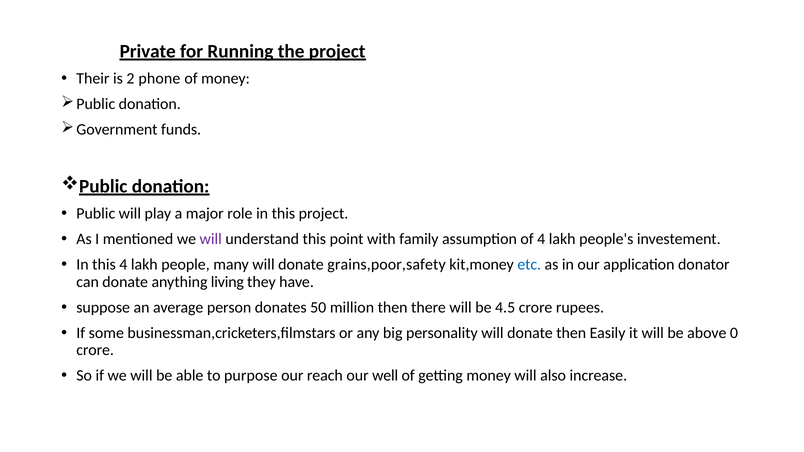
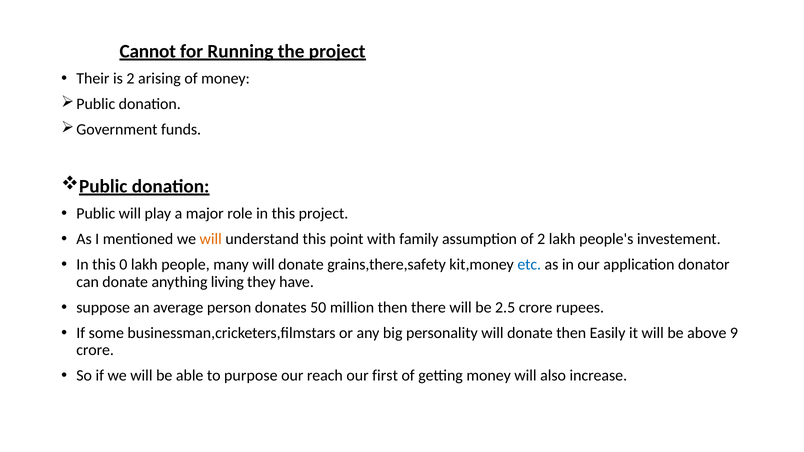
Private: Private -> Cannot
phone: phone -> arising
will at (211, 239) colour: purple -> orange
of 4: 4 -> 2
this 4: 4 -> 0
grains,poor,safety: grains,poor,safety -> grains,there,safety
4.5: 4.5 -> 2.5
0: 0 -> 9
well: well -> first
